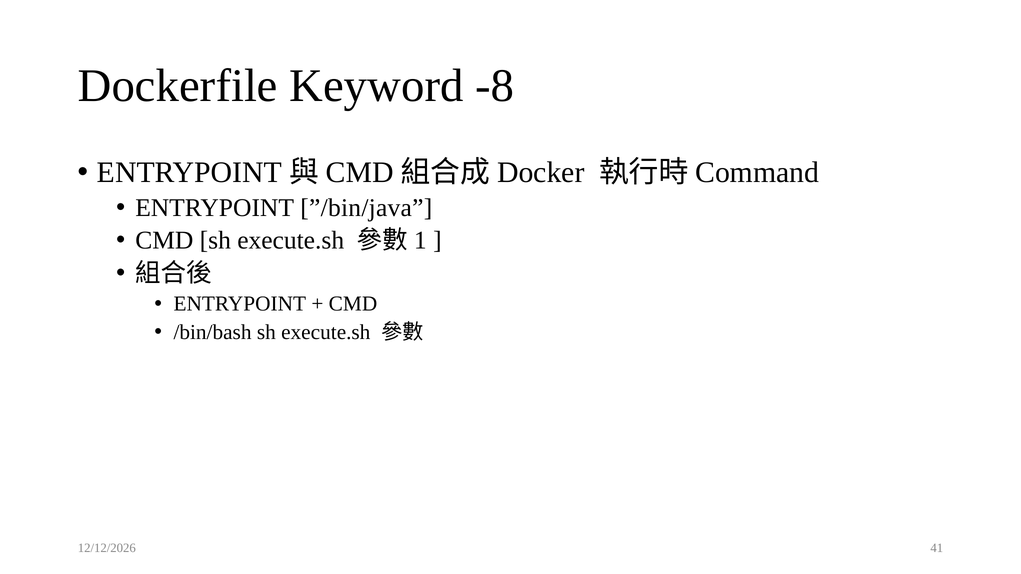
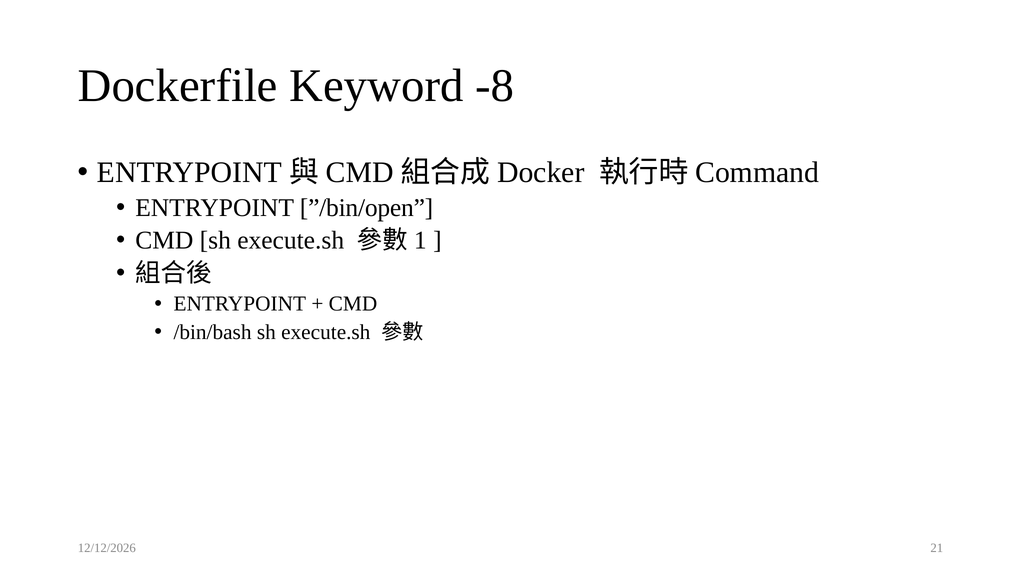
”/bin/java: ”/bin/java -> ”/bin/open
41: 41 -> 21
